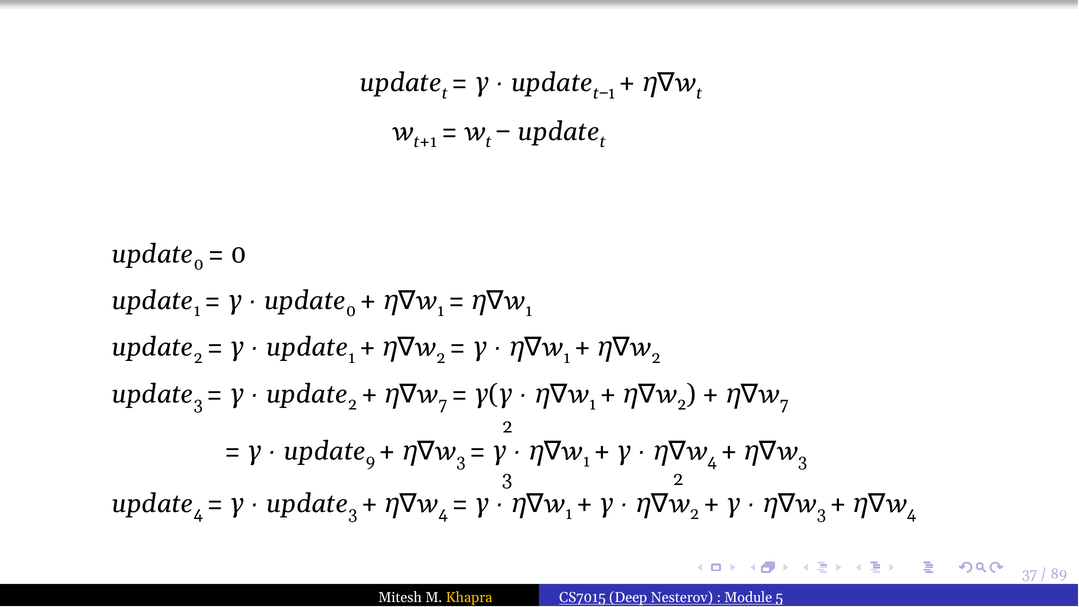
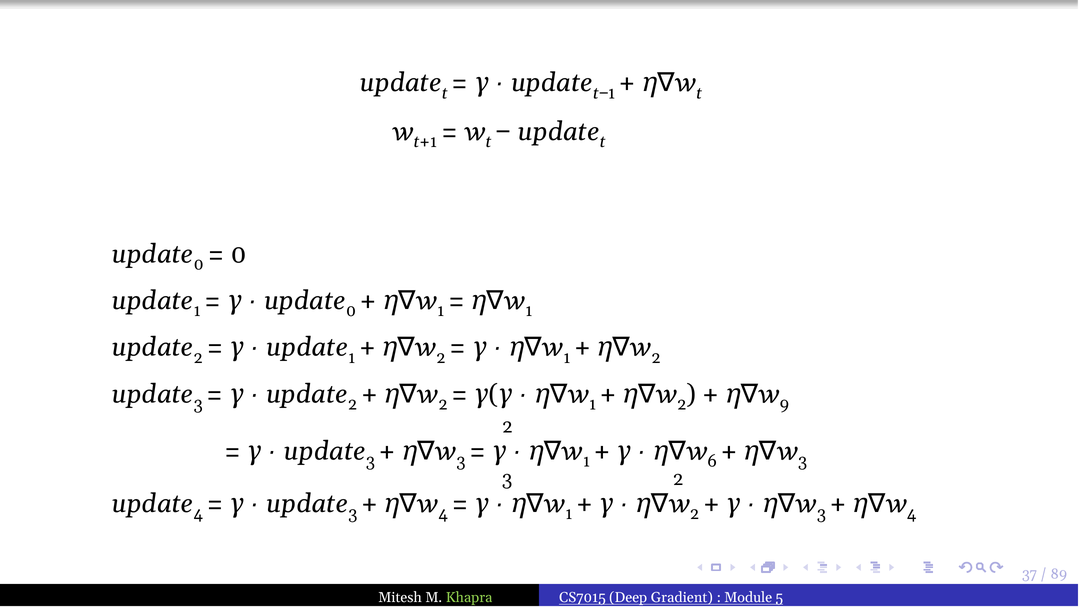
7 at (443, 405): 7 -> 2
7 at (784, 405): 7 -> 9
9 at (370, 461): 9 -> 3
4 at (712, 461): 4 -> 6
Khapra colour: yellow -> light green
Nesterov: Nesterov -> Gradient
